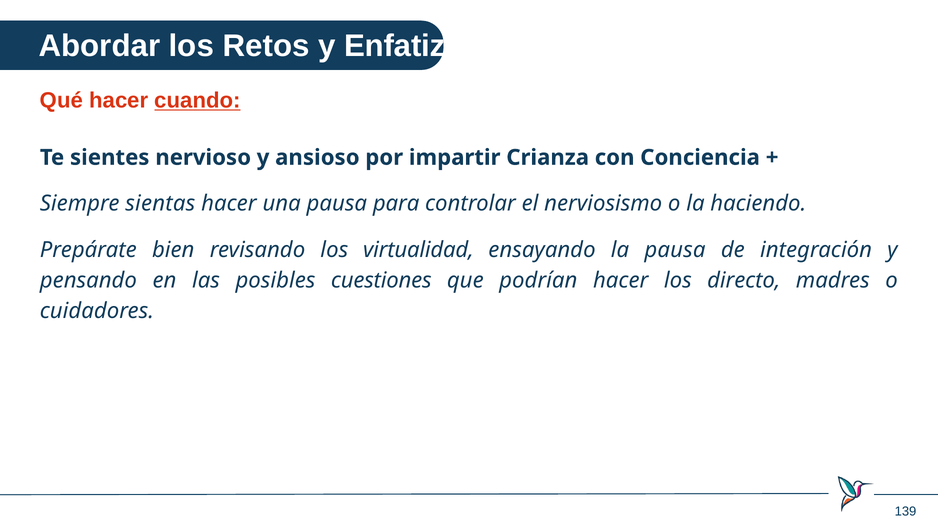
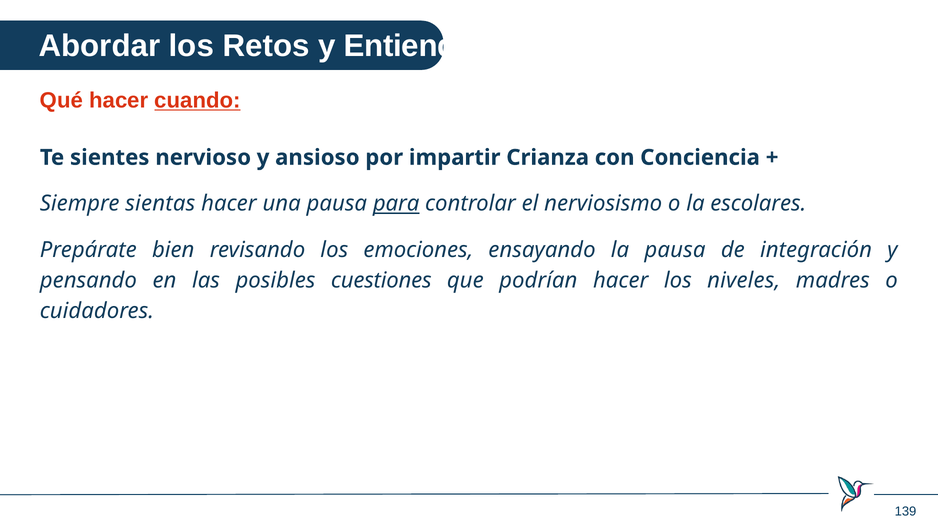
Enfatizar: Enfatizar -> Entiendo
para underline: none -> present
haciendo: haciendo -> escolares
virtualidad: virtualidad -> emociones
directo: directo -> niveles
